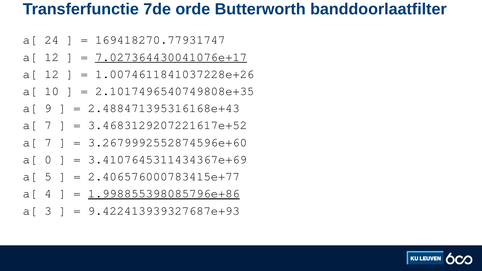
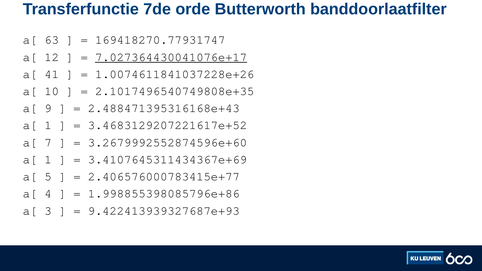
24: 24 -> 63
12 at (52, 74): 12 -> 41
7 at (48, 125): 7 -> 1
0 at (48, 160): 0 -> 1
1.998855398085796e+86 underline: present -> none
